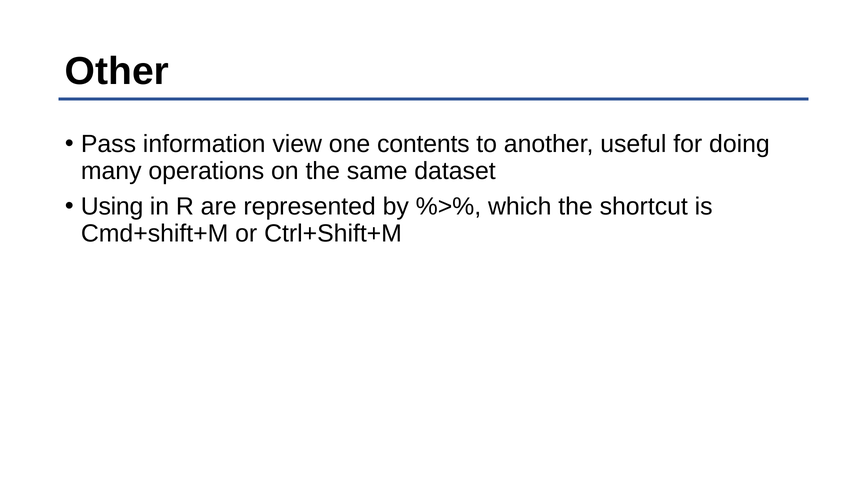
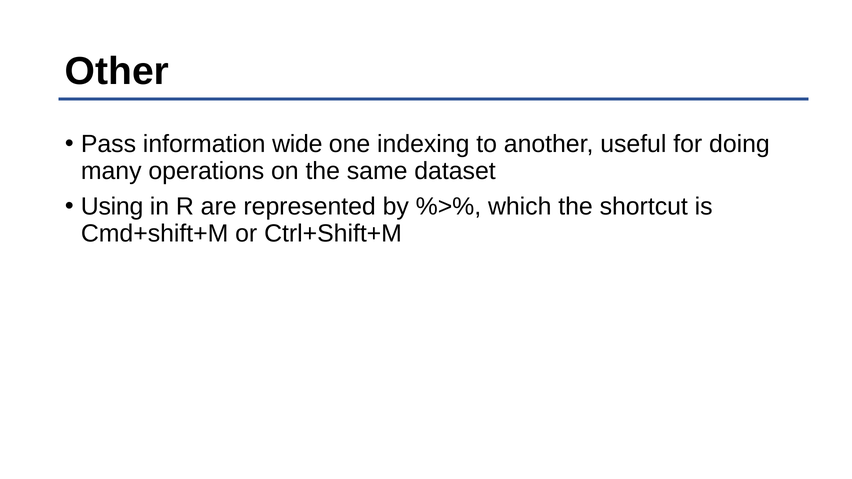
view: view -> wide
contents: contents -> indexing
